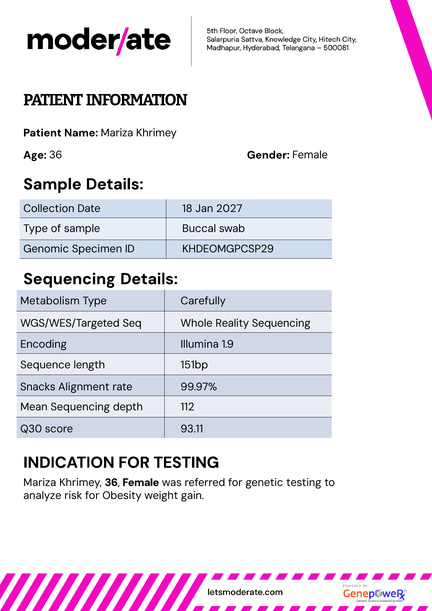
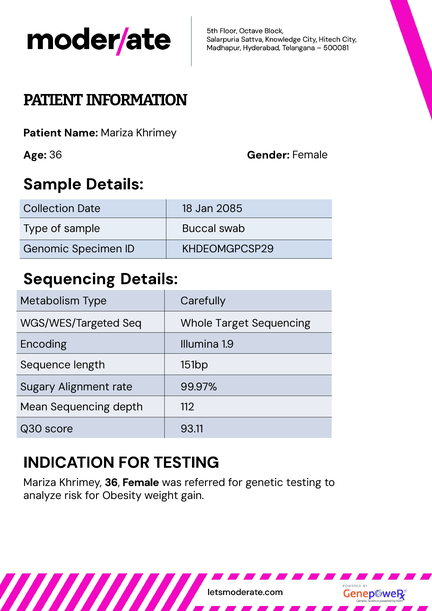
2027: 2027 -> 2085
Reality: Reality -> Target
Snacks: Snacks -> Sugary
